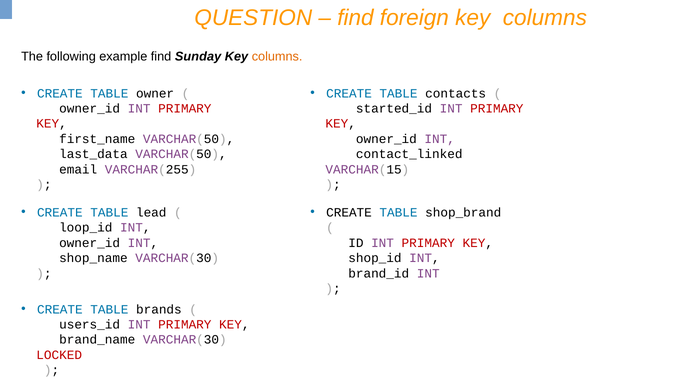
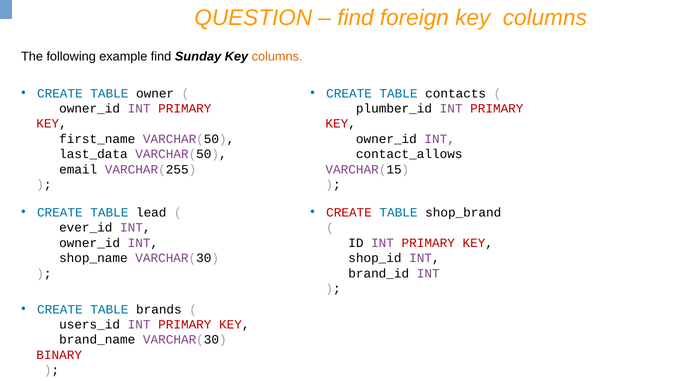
started_id: started_id -> plumber_id
contact_linked: contact_linked -> contact_allows
CREATE at (349, 212) colour: black -> red
loop_id: loop_id -> ever_id
LOCKED: LOCKED -> BINARY
